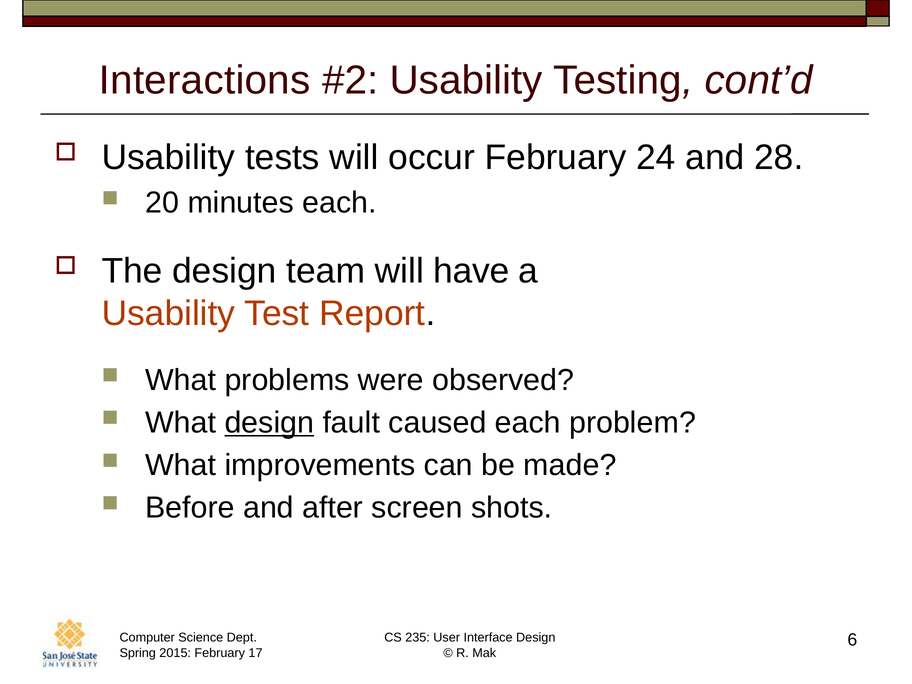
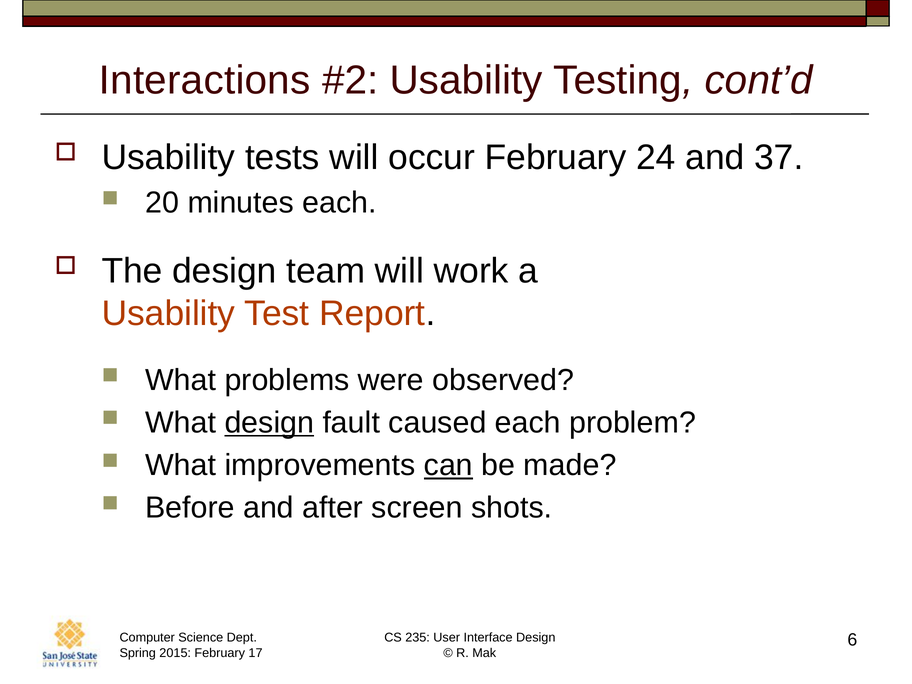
28: 28 -> 37
have: have -> work
can underline: none -> present
